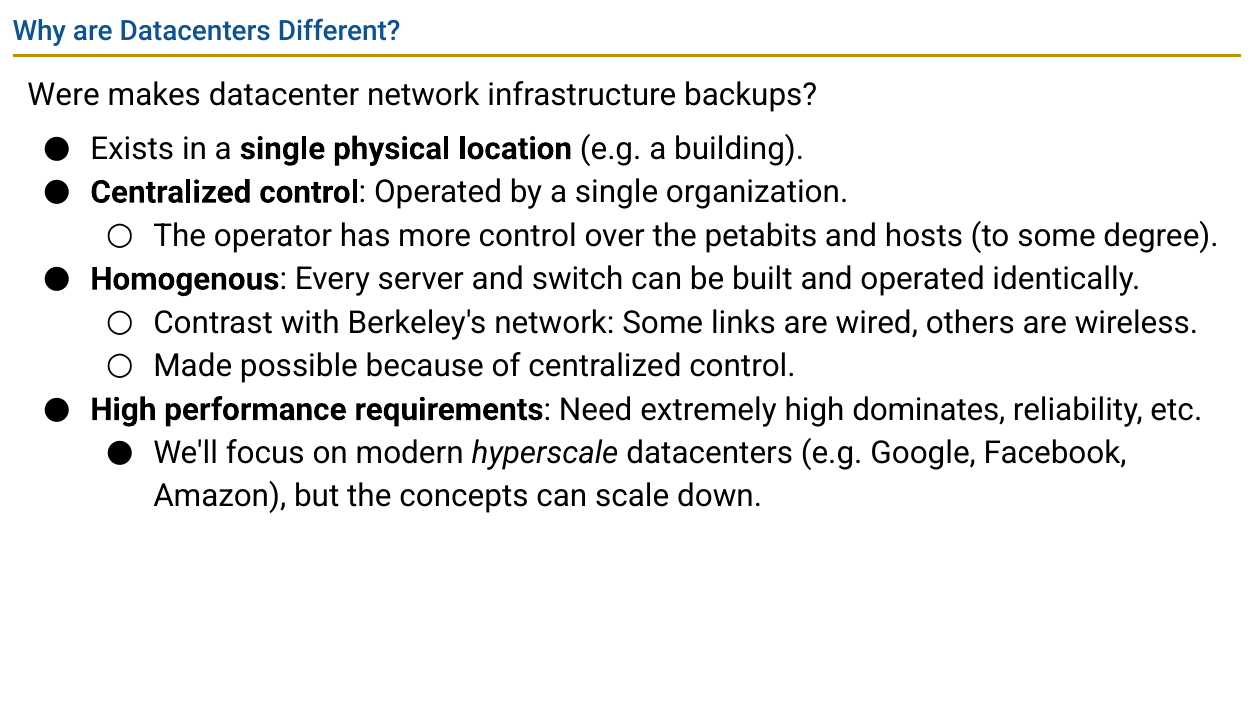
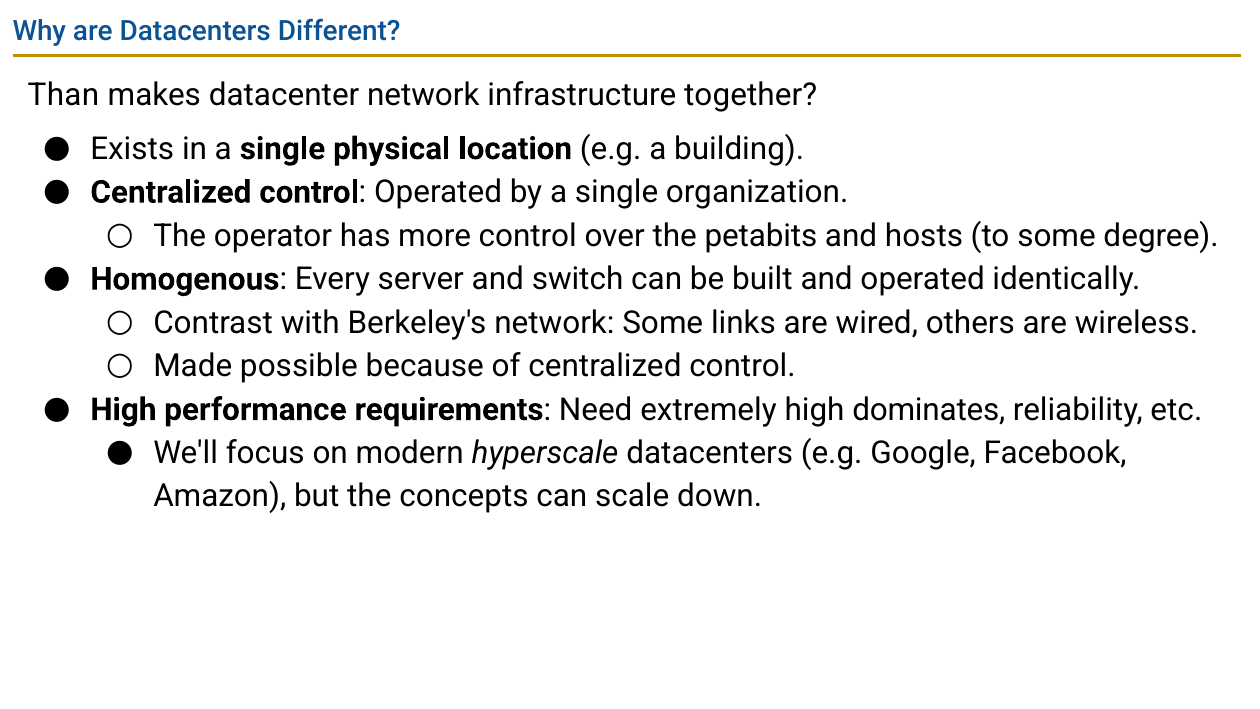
Were: Were -> Than
backups: backups -> together
